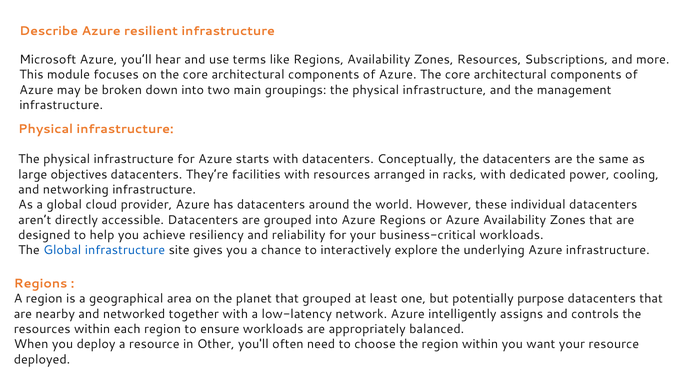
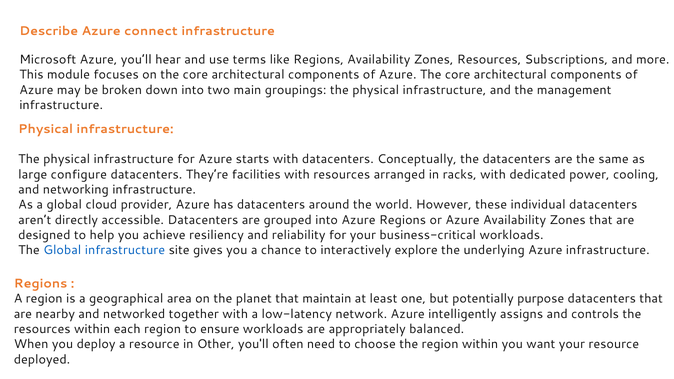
resilient: resilient -> connect
objectives: objectives -> configure
that grouped: grouped -> maintain
